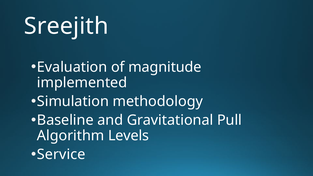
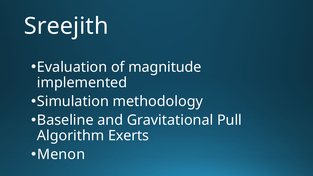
Levels: Levels -> Exerts
Service: Service -> Menon
